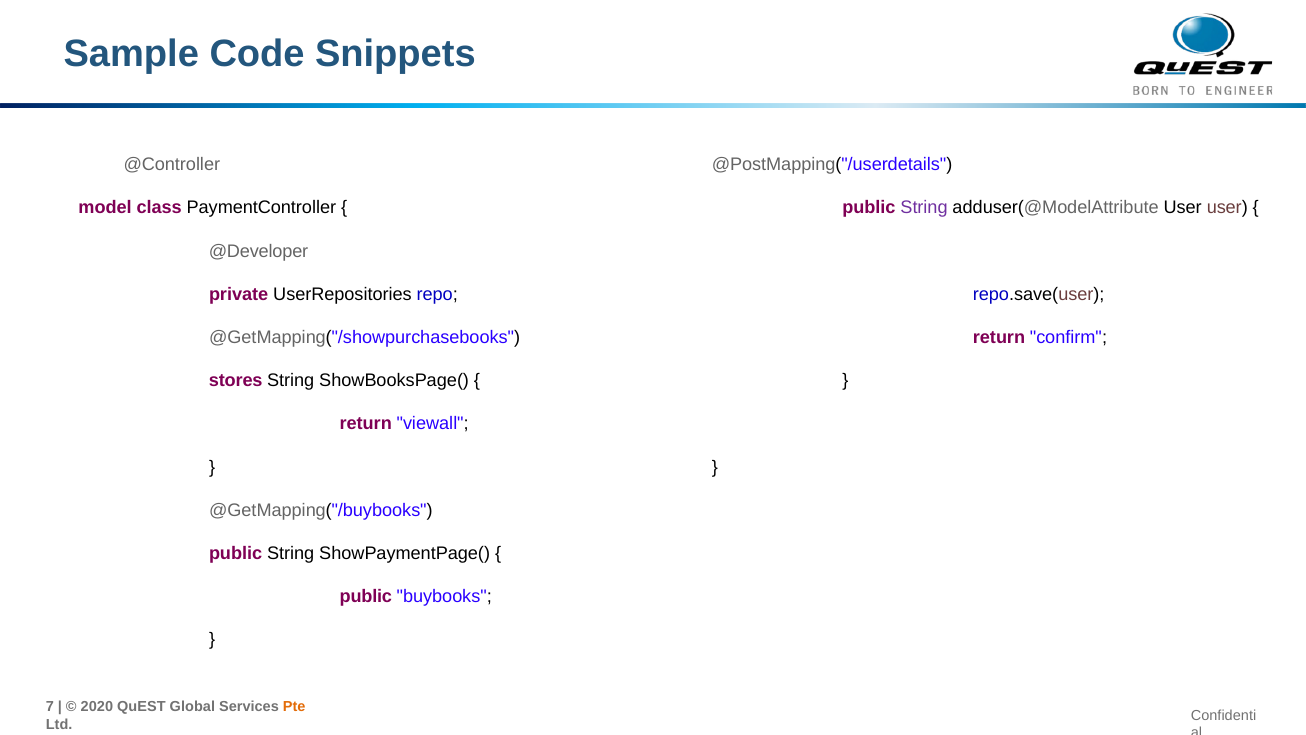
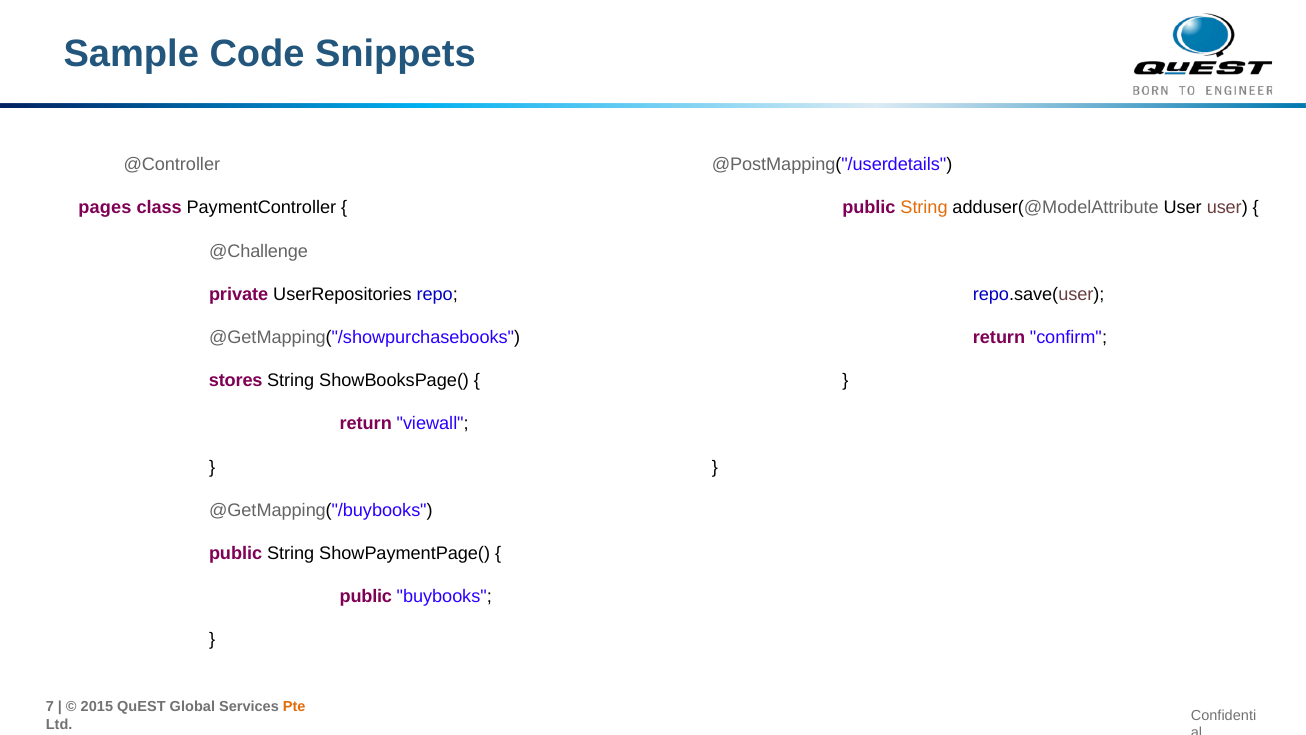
model: model -> pages
String at (924, 208) colour: purple -> orange
@Developer: @Developer -> @Challenge
2020: 2020 -> 2015
